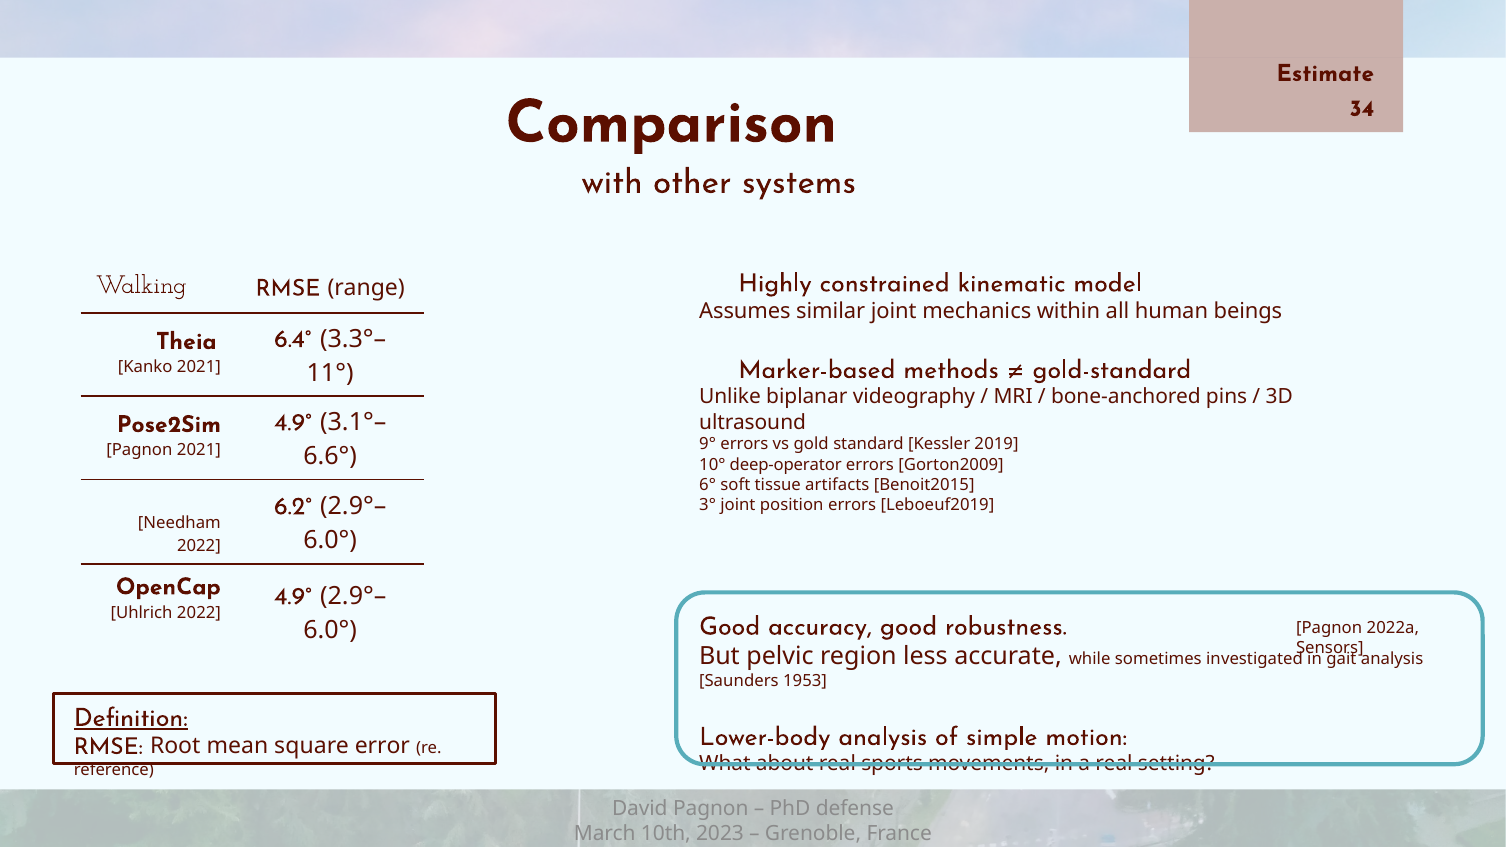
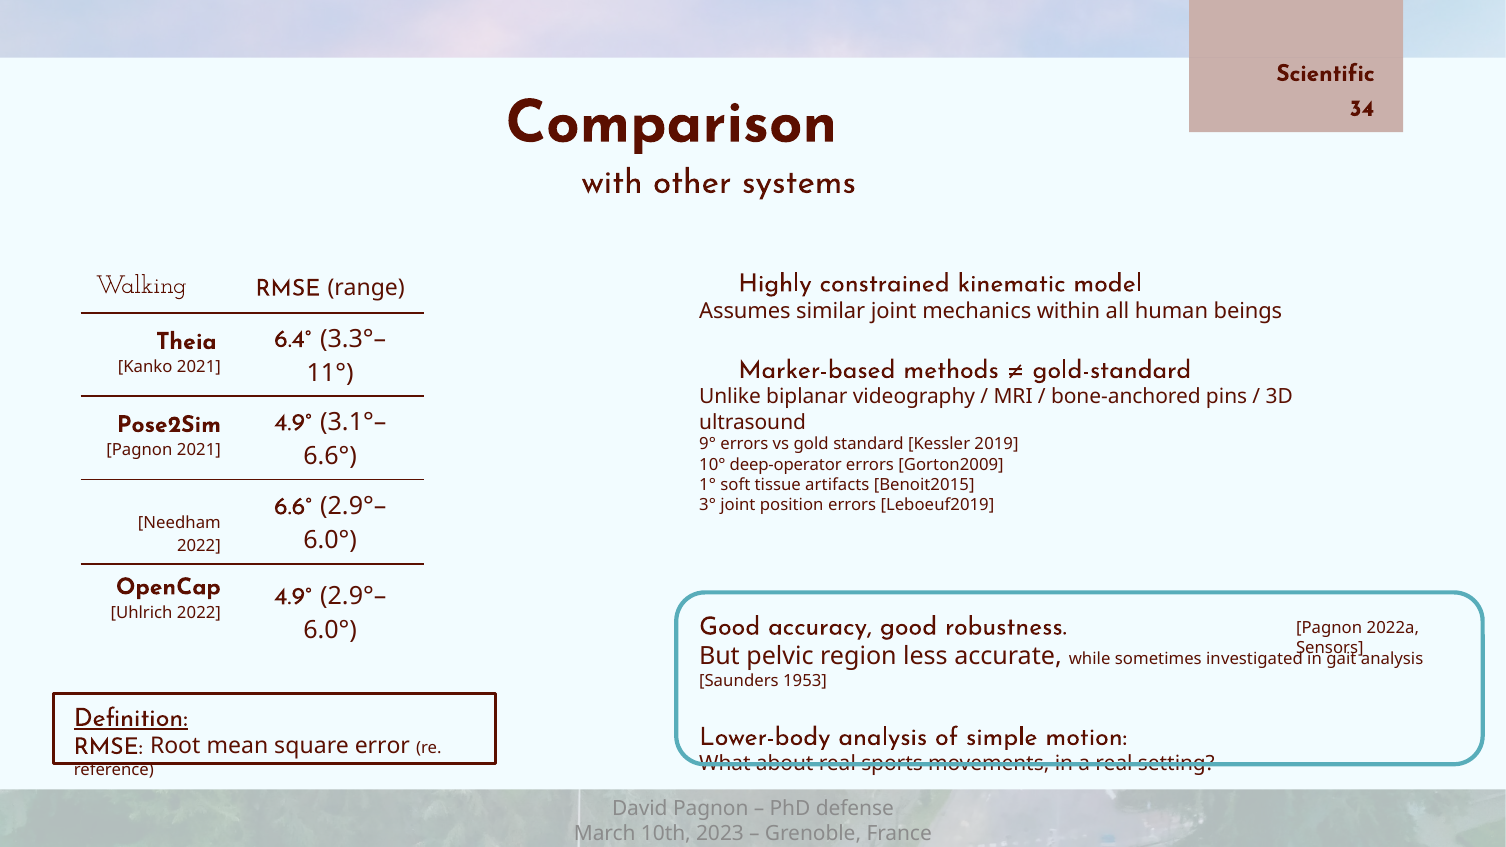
Estimate: Estimate -> Scientific
6°: 6° -> 1°
6.2° at (293, 506): 6.2° -> 6.6°
